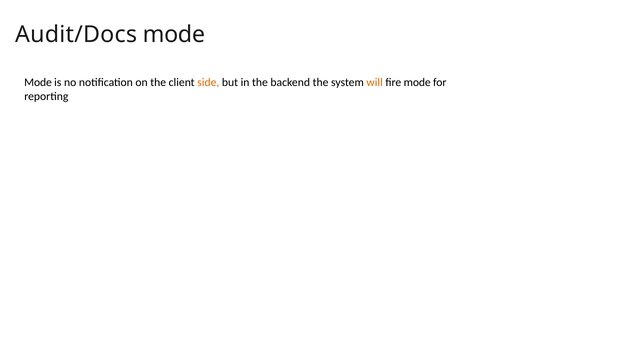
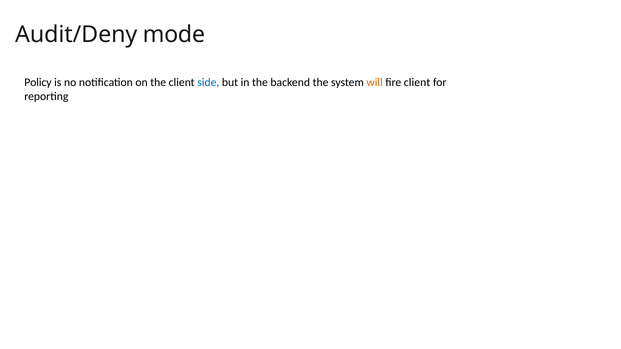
Audit/Docs: Audit/Docs -> Audit/Deny
Mode at (38, 82): Mode -> Policy
side colour: orange -> blue
fire mode: mode -> client
